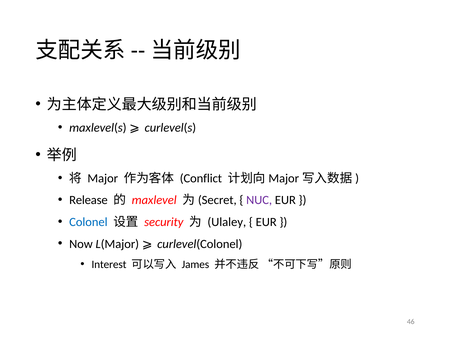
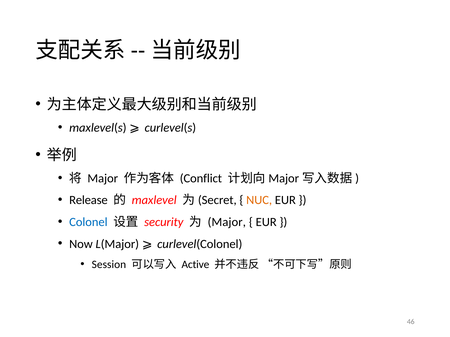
NUC colour: purple -> orange
Ulaley at (227, 222): Ulaley -> Major
Interest: Interest -> Session
James: James -> Active
